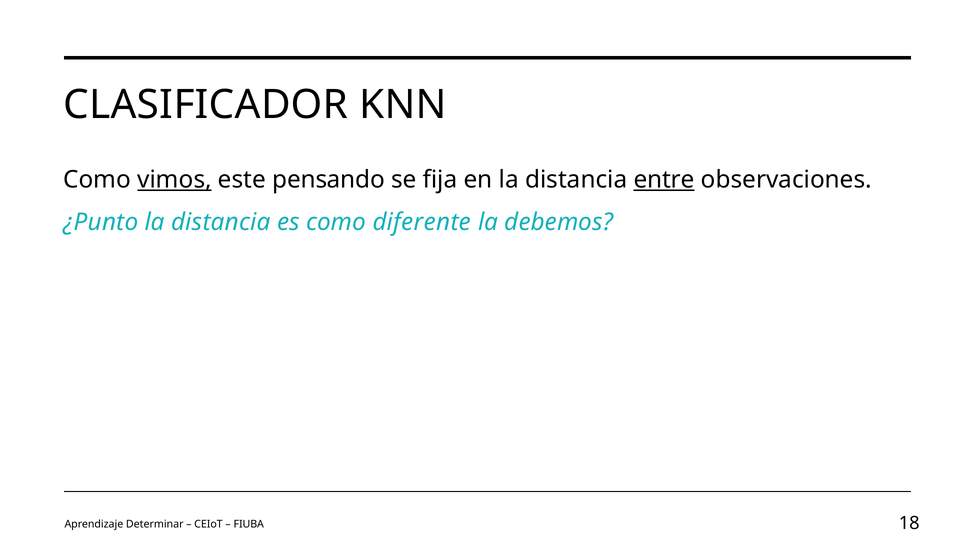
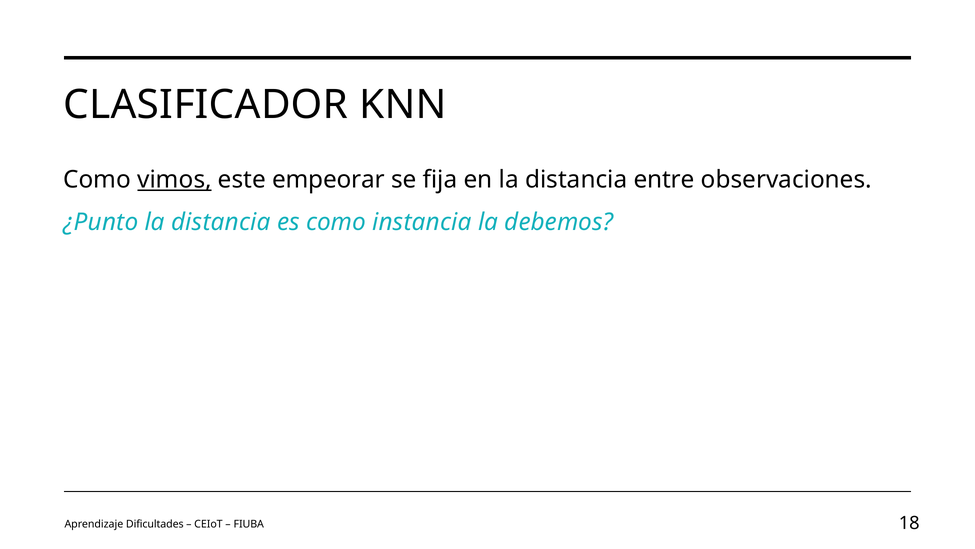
pensando: pensando -> empeorar
entre underline: present -> none
diferente: diferente -> instancia
Determinar: Determinar -> Dificultades
